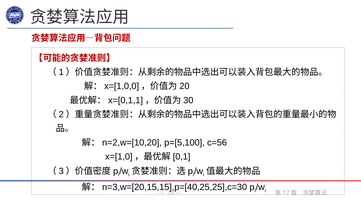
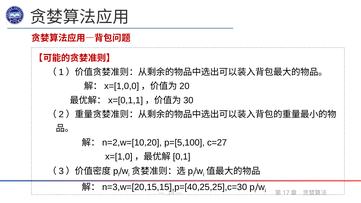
c=56: c=56 -> c=27
